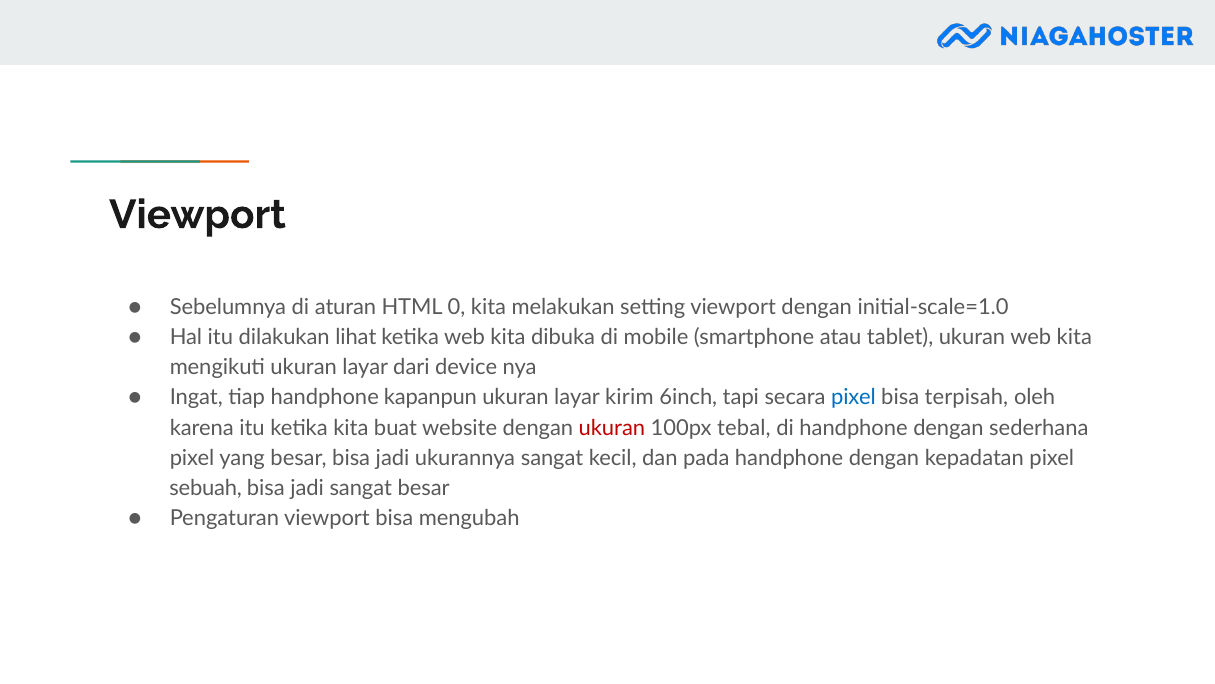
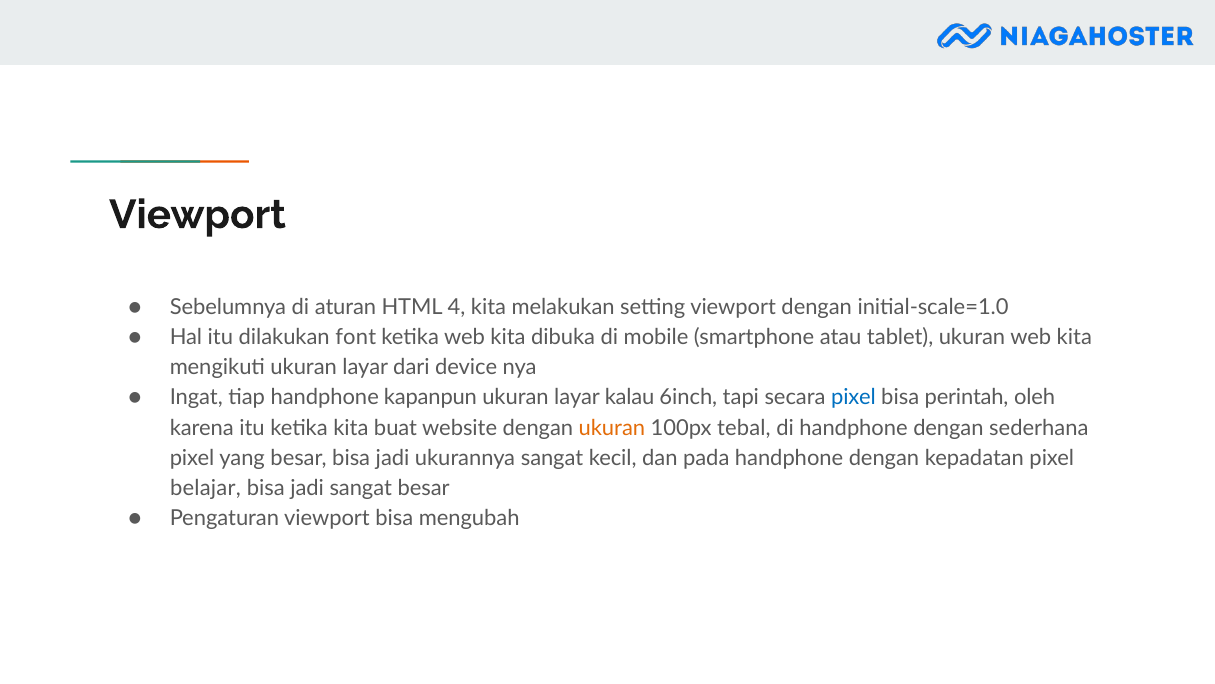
0: 0 -> 4
lihat: lihat -> font
kirim: kirim -> kalau
terpisah: terpisah -> perintah
ukuran at (612, 427) colour: red -> orange
sebuah: sebuah -> belajar
